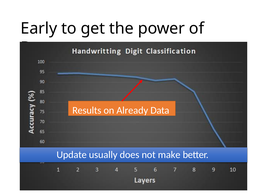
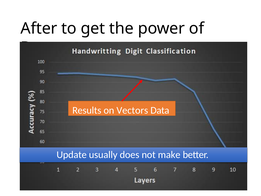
Early: Early -> After
Already: Already -> Vectors
